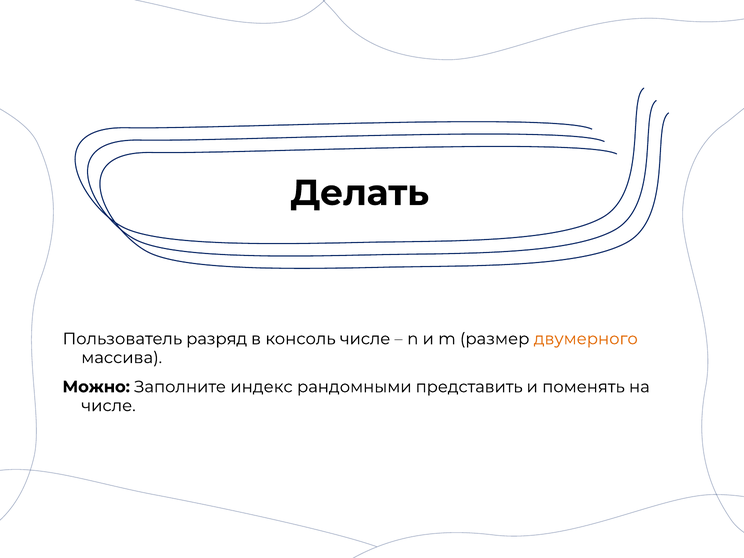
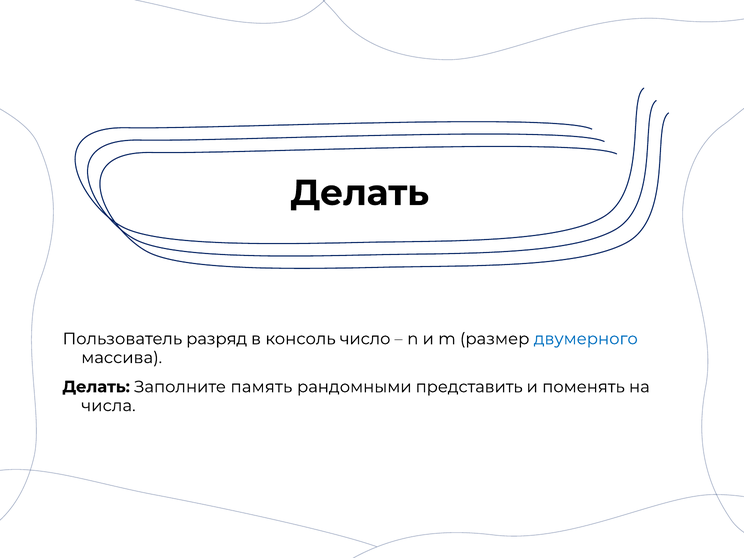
консоль числе: числе -> число
двумерного colour: orange -> blue
Можно at (96, 387): Можно -> Делать
индекс: индекс -> память
числе at (108, 406): числе -> числа
